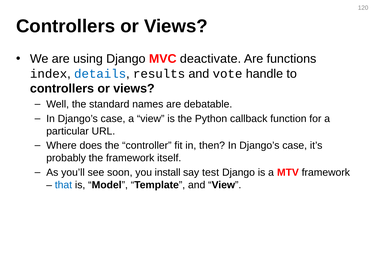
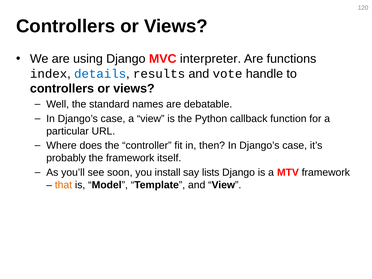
deactivate: deactivate -> interpreter
test: test -> lists
that colour: blue -> orange
